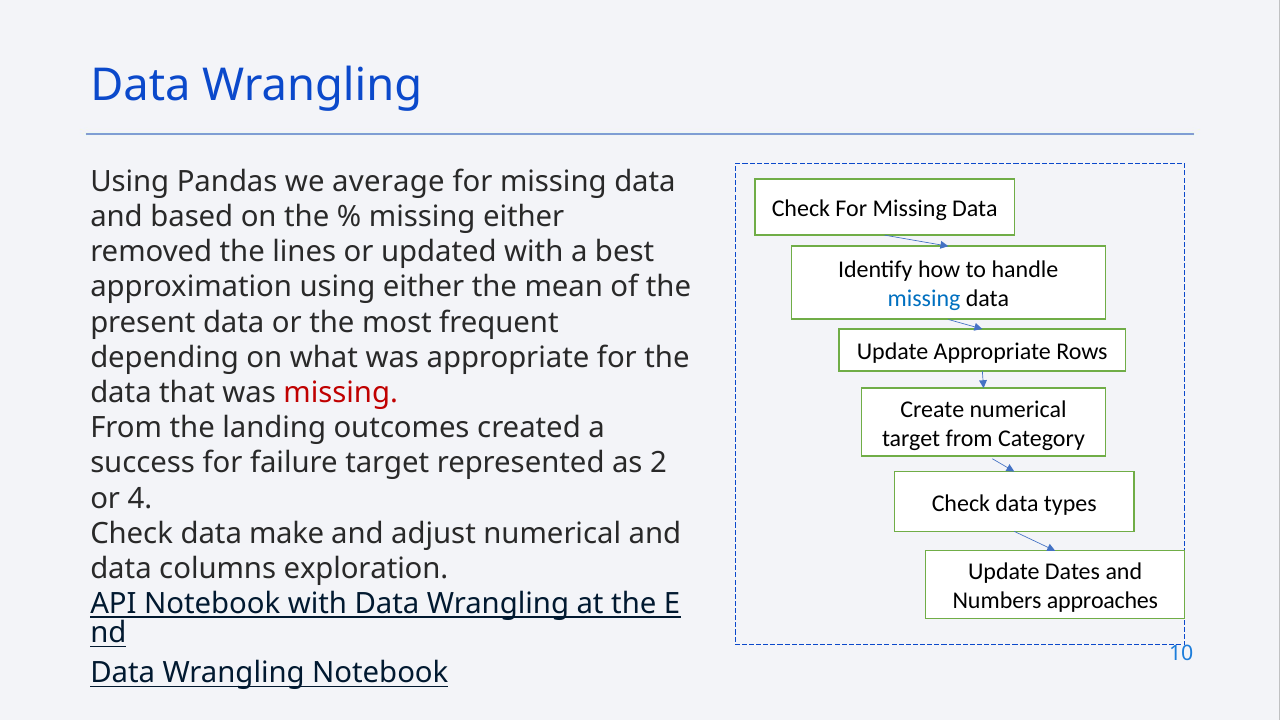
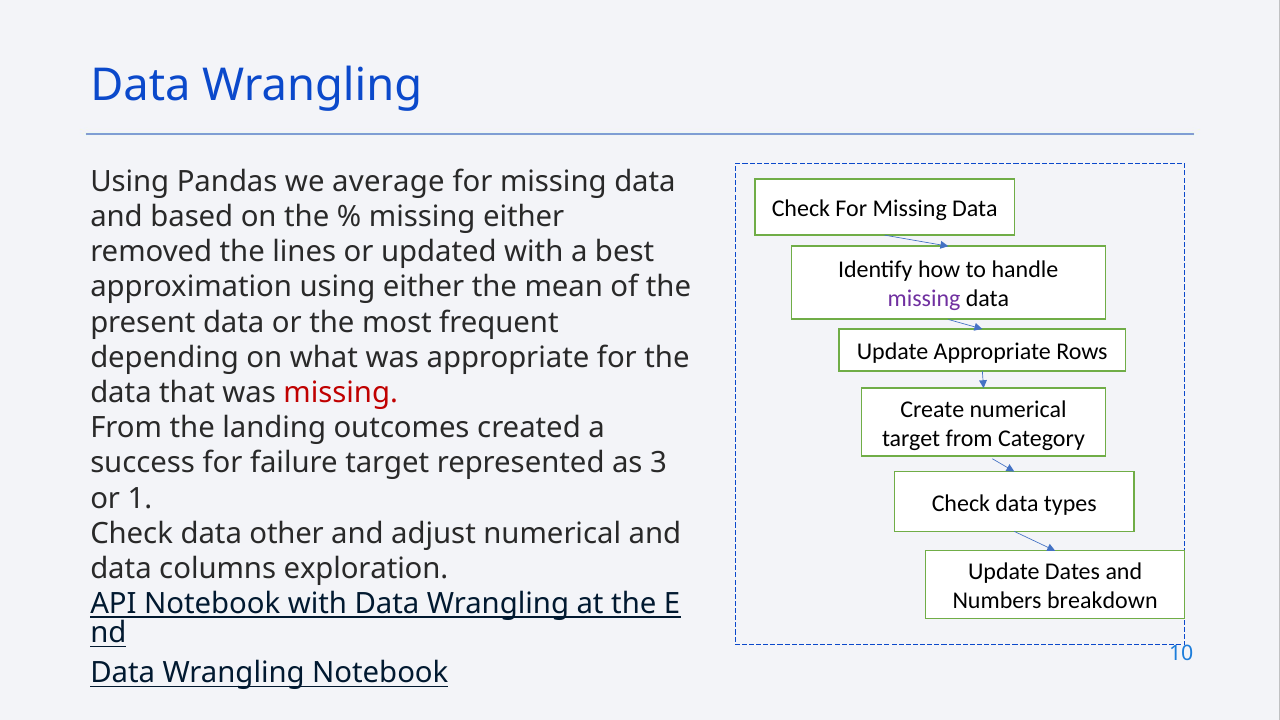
missing at (924, 299) colour: blue -> purple
2: 2 -> 3
4: 4 -> 1
make: make -> other
approaches: approaches -> breakdown
